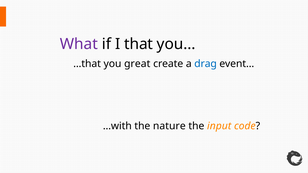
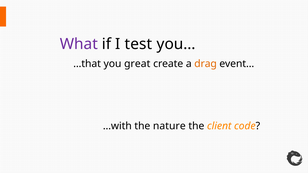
that: that -> test
drag colour: blue -> orange
input: input -> client
